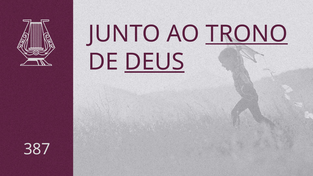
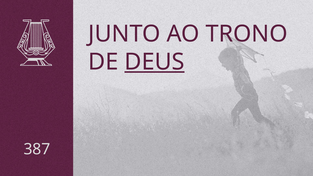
TRONO underline: present -> none
